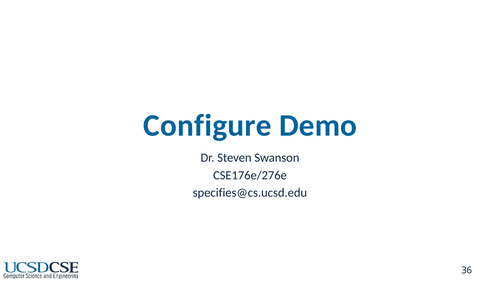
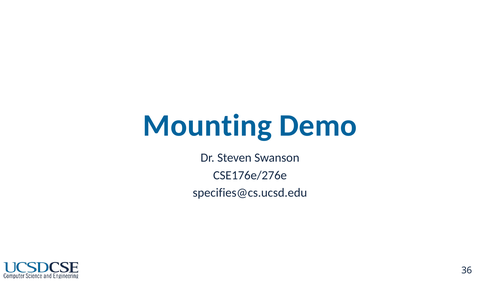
Configure: Configure -> Mounting
